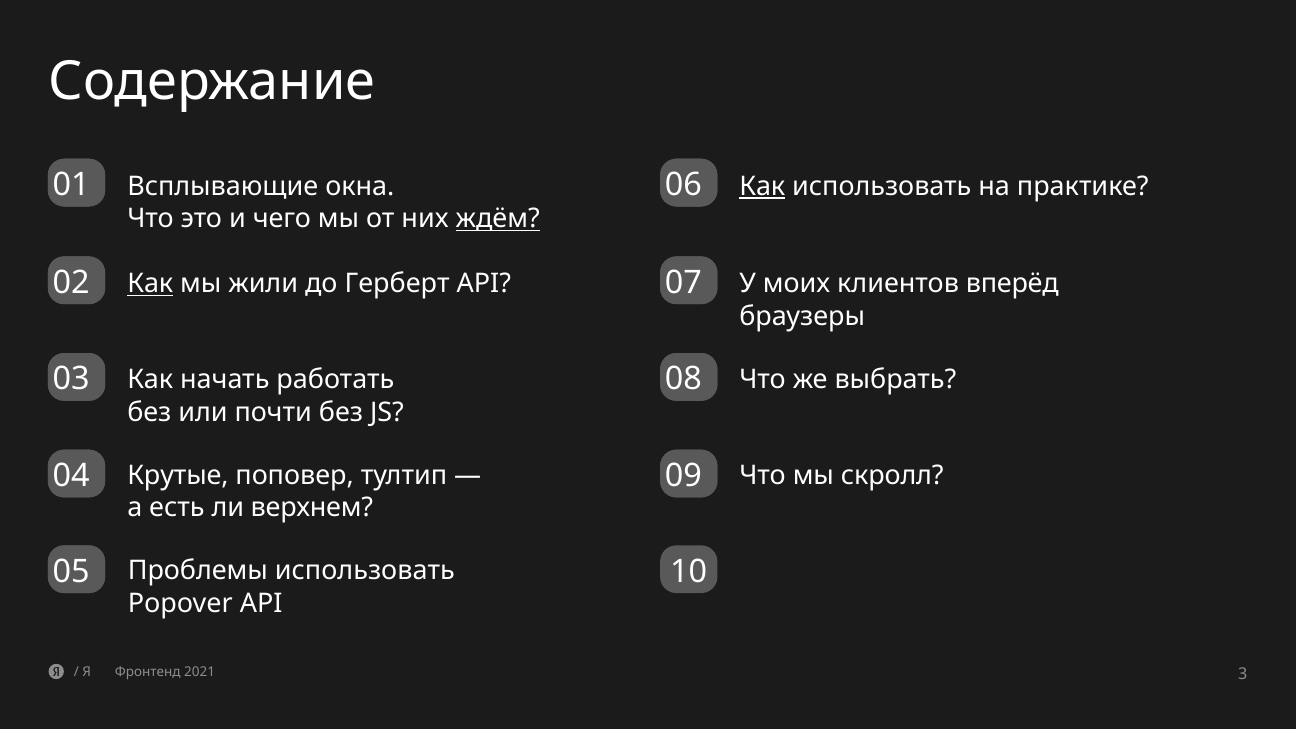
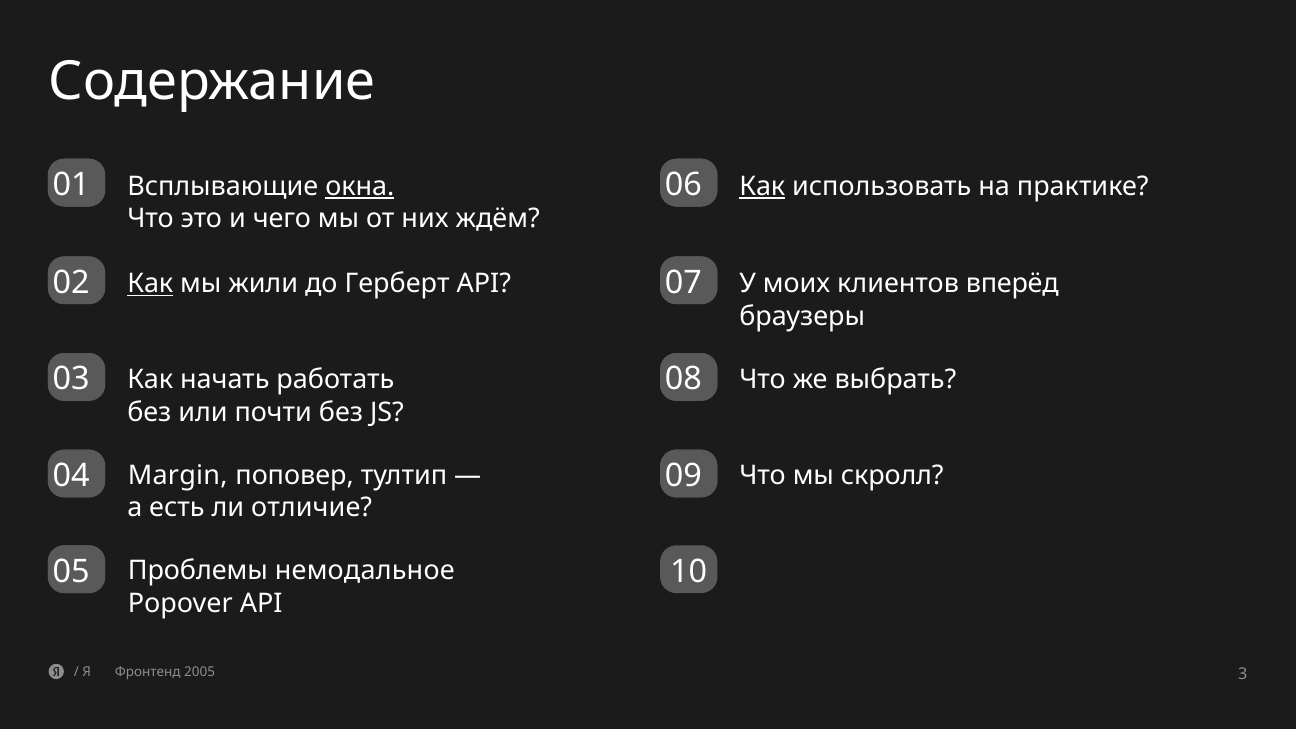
окна underline: none -> present
ждём underline: present -> none
Крутые: Крутые -> Margin
верхнем: верхнем -> отличие
Проблемы использовать: использовать -> немодальное
2021: 2021 -> 2005
